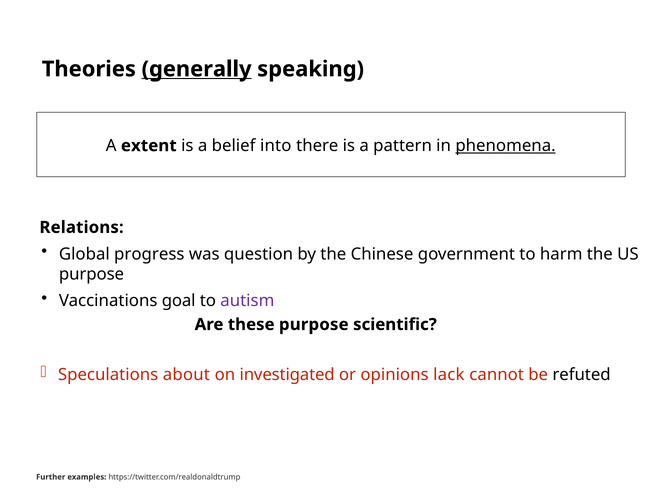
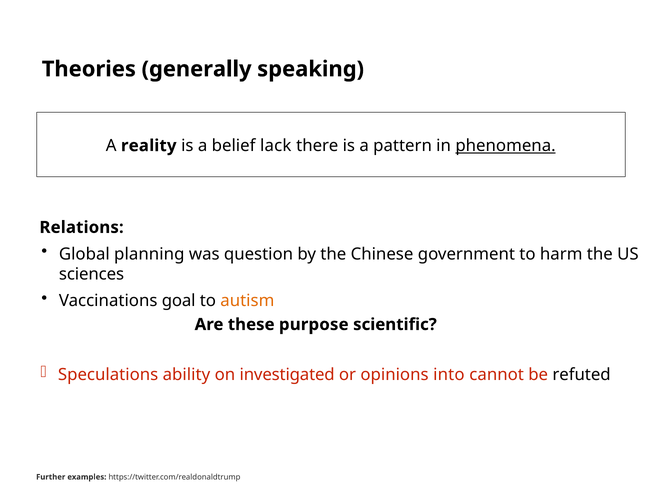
generally underline: present -> none
extent: extent -> reality
into: into -> lack
progress: progress -> planning
purpose at (92, 274): purpose -> sciences
autism colour: purple -> orange
about: about -> ability
lack: lack -> into
